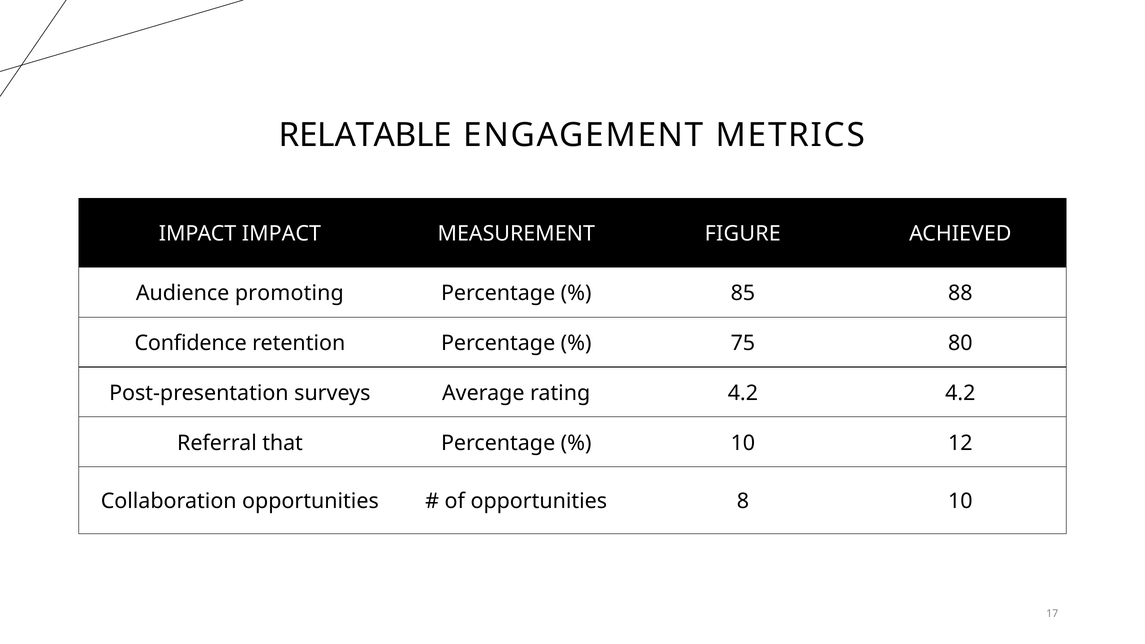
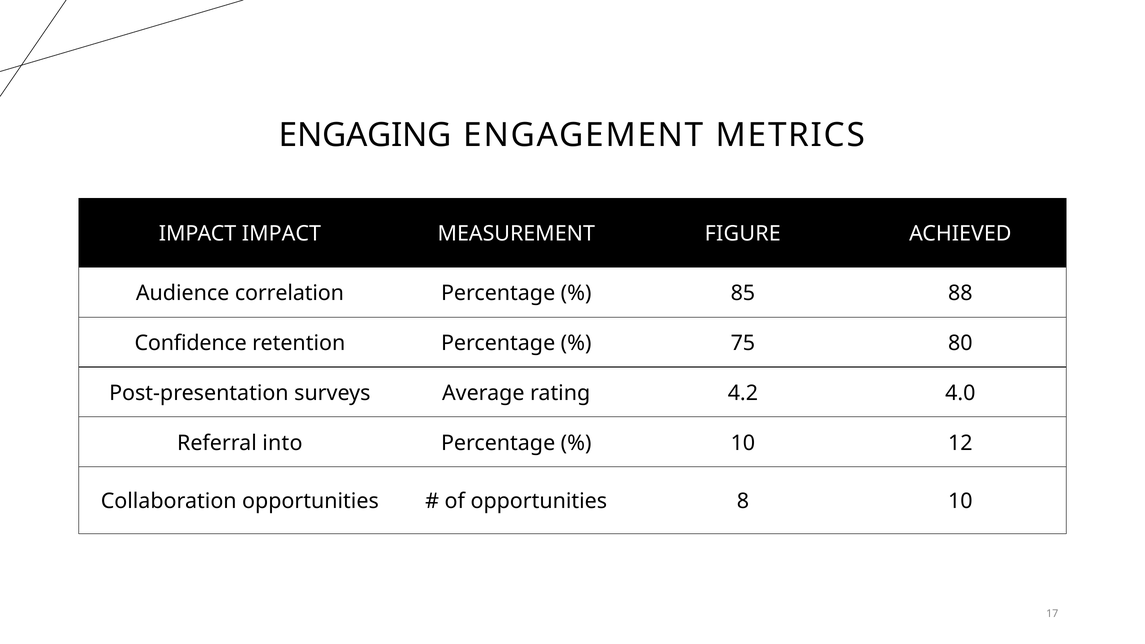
RELATABLE: RELATABLE -> ENGAGING
promoting: promoting -> correlation
4.2 4.2: 4.2 -> 4.0
that: that -> into
